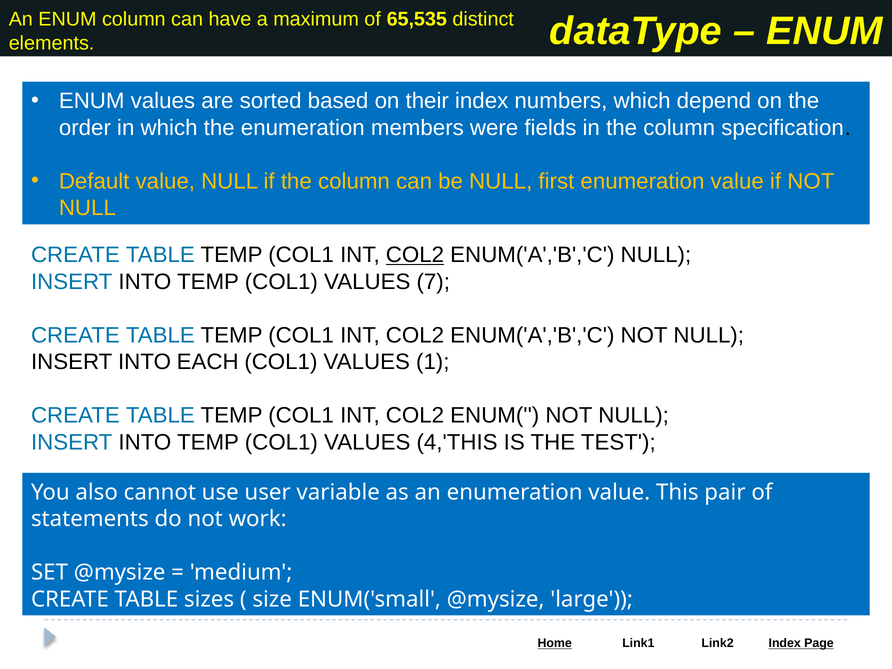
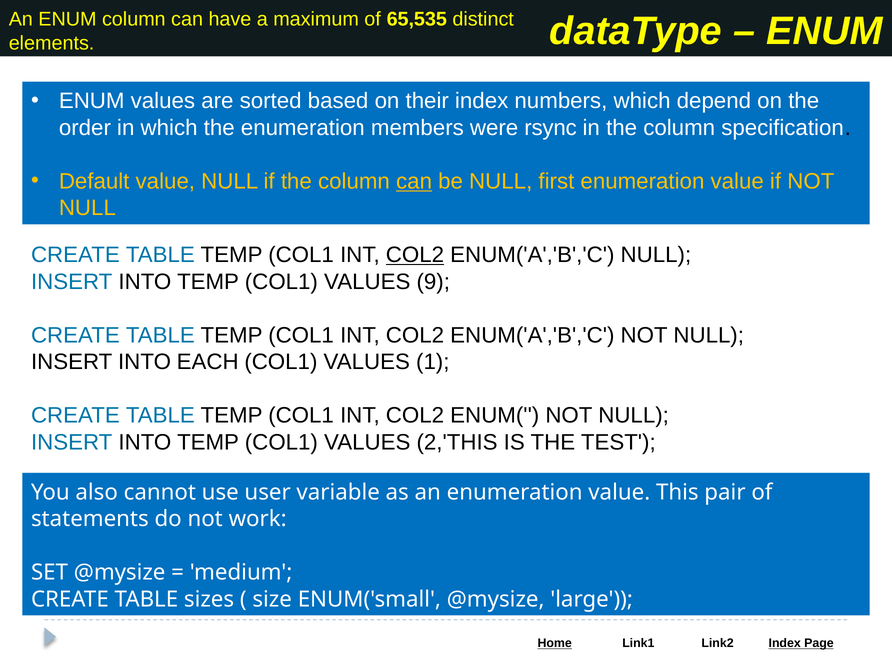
fields: fields -> rsync
can at (414, 181) underline: none -> present
7: 7 -> 9
4,'THIS: 4,'THIS -> 2,'THIS
